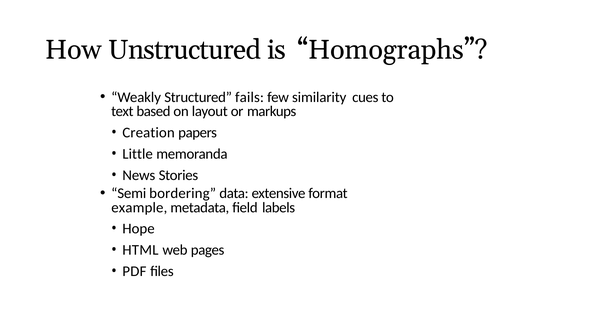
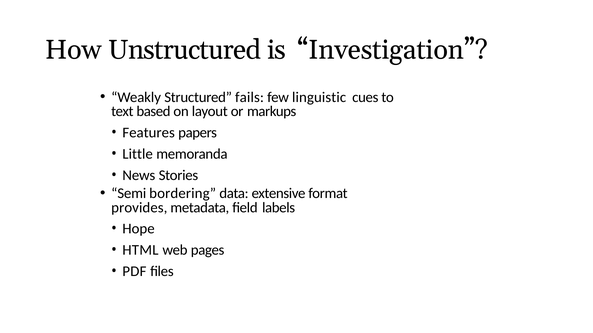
Homographs: Homographs -> Investigation
similarity: similarity -> linguistic
Creation: Creation -> Features
example: example -> provides
